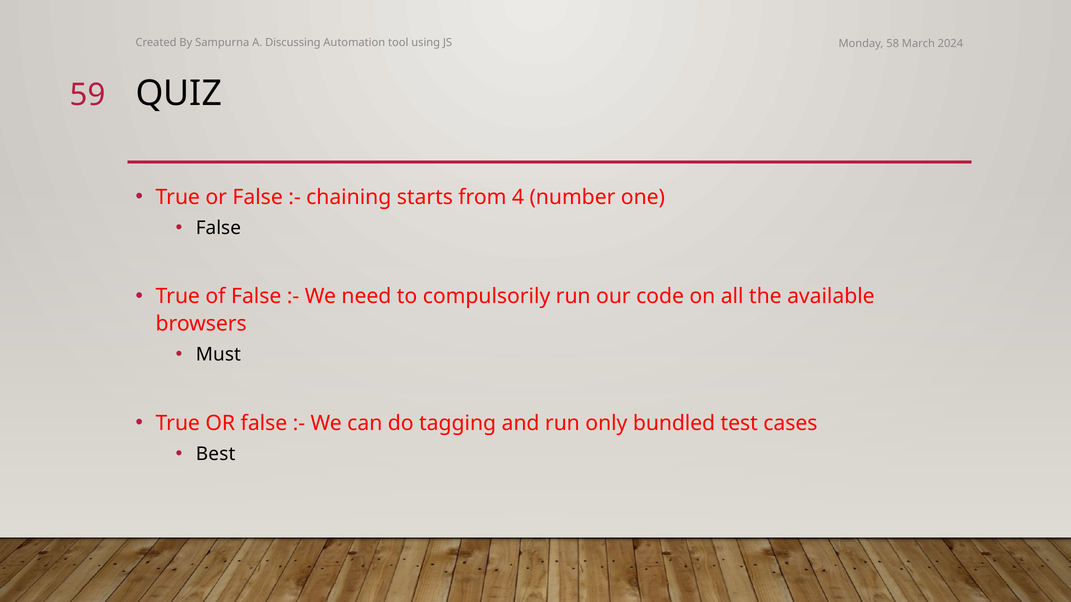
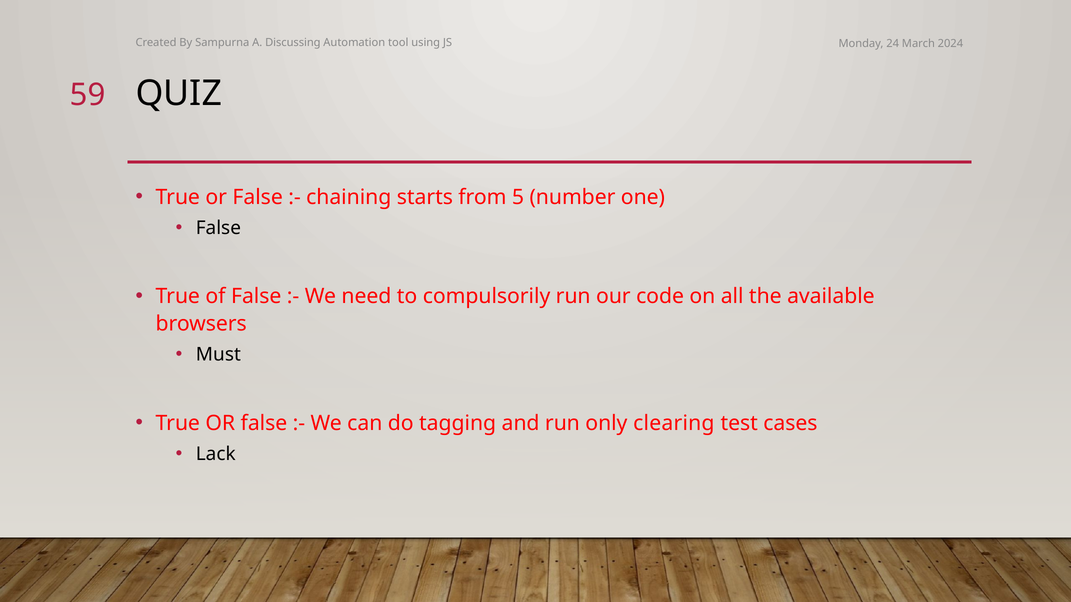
58: 58 -> 24
4: 4 -> 5
bundled: bundled -> clearing
Best: Best -> Lack
